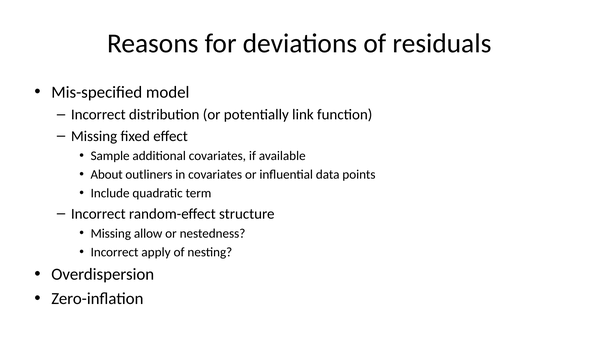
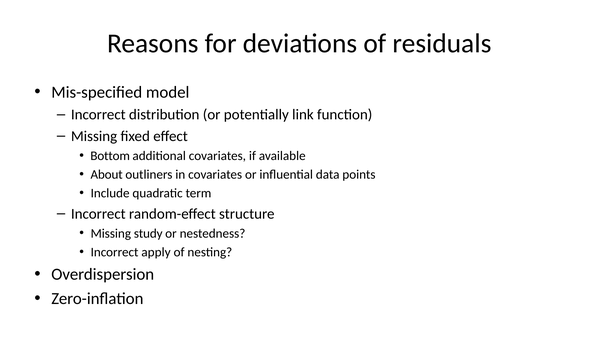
Sample: Sample -> Bottom
allow: allow -> study
